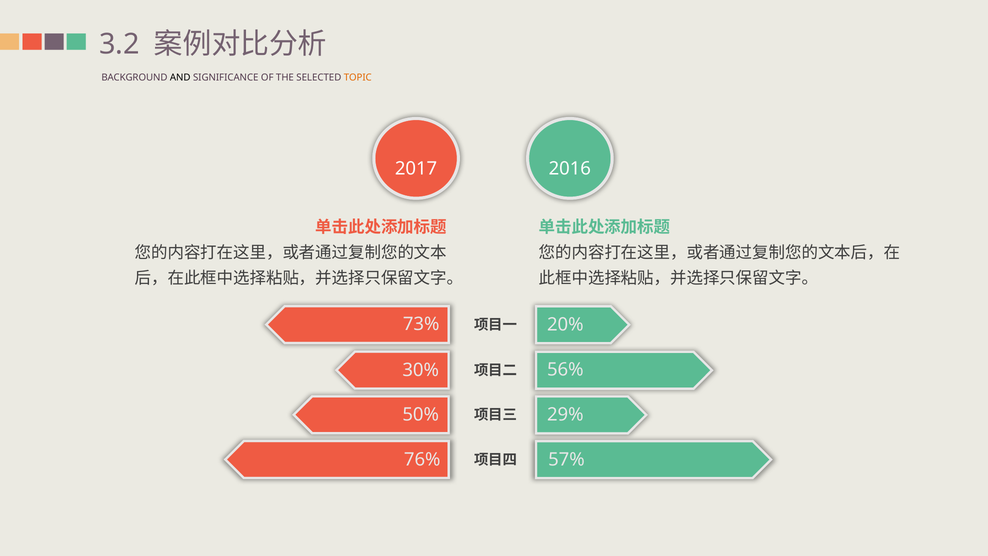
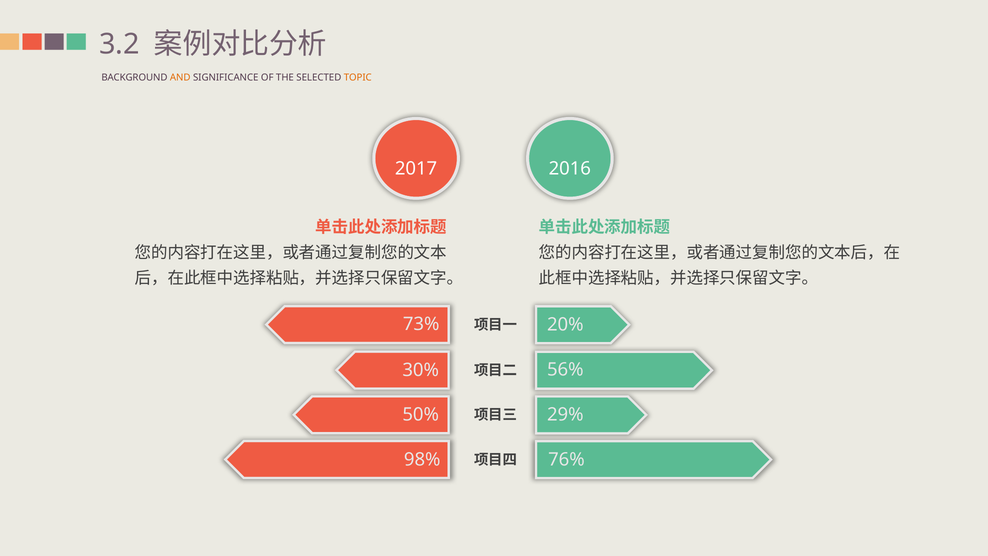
AND colour: black -> orange
57%: 57% -> 76%
76%: 76% -> 98%
